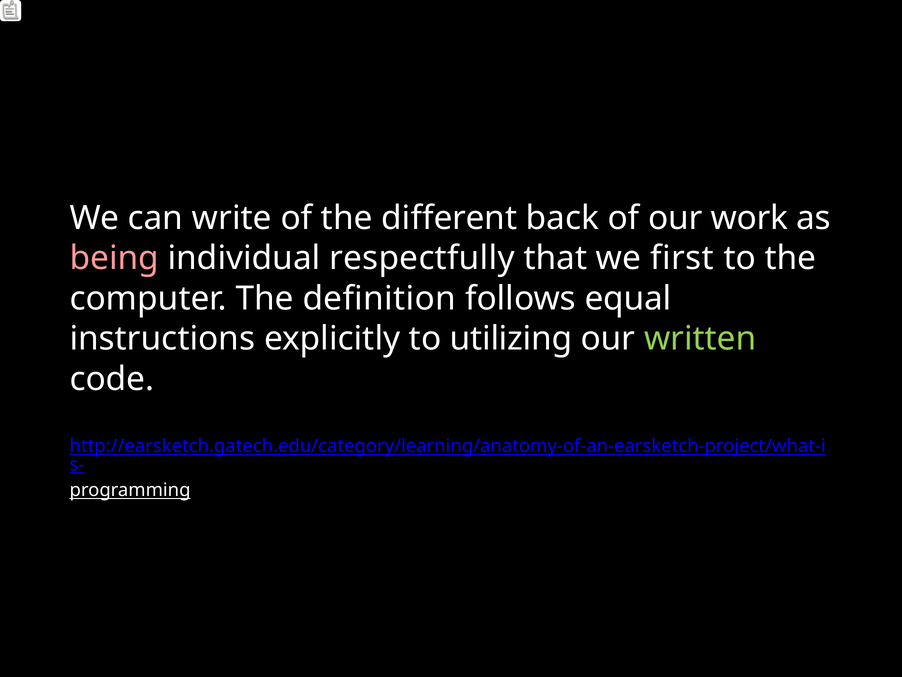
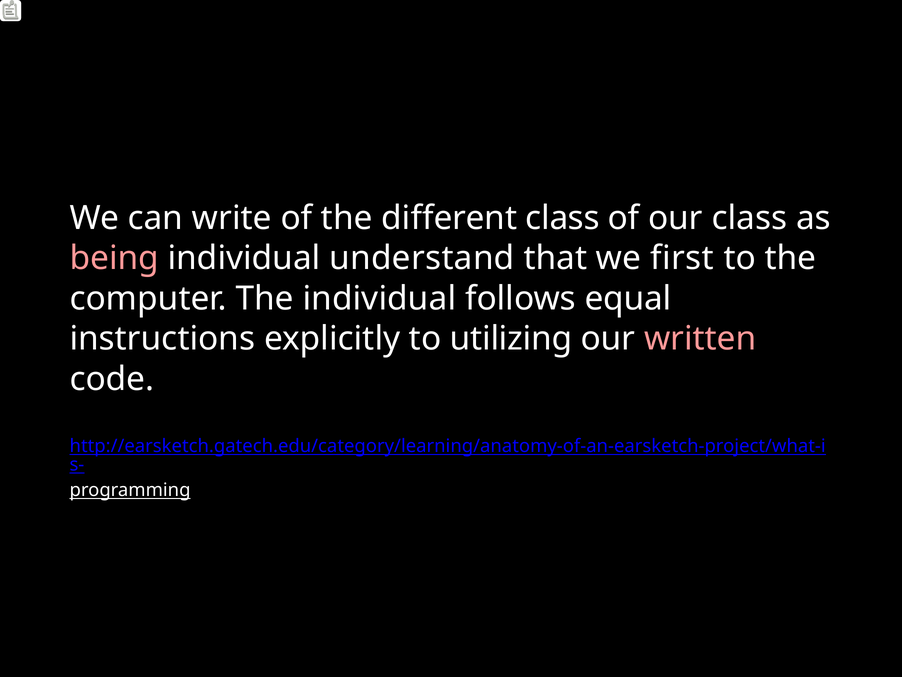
different back: back -> class
our work: work -> class
respectfully: respectfully -> understand
The definition: definition -> individual
written colour: light green -> pink
